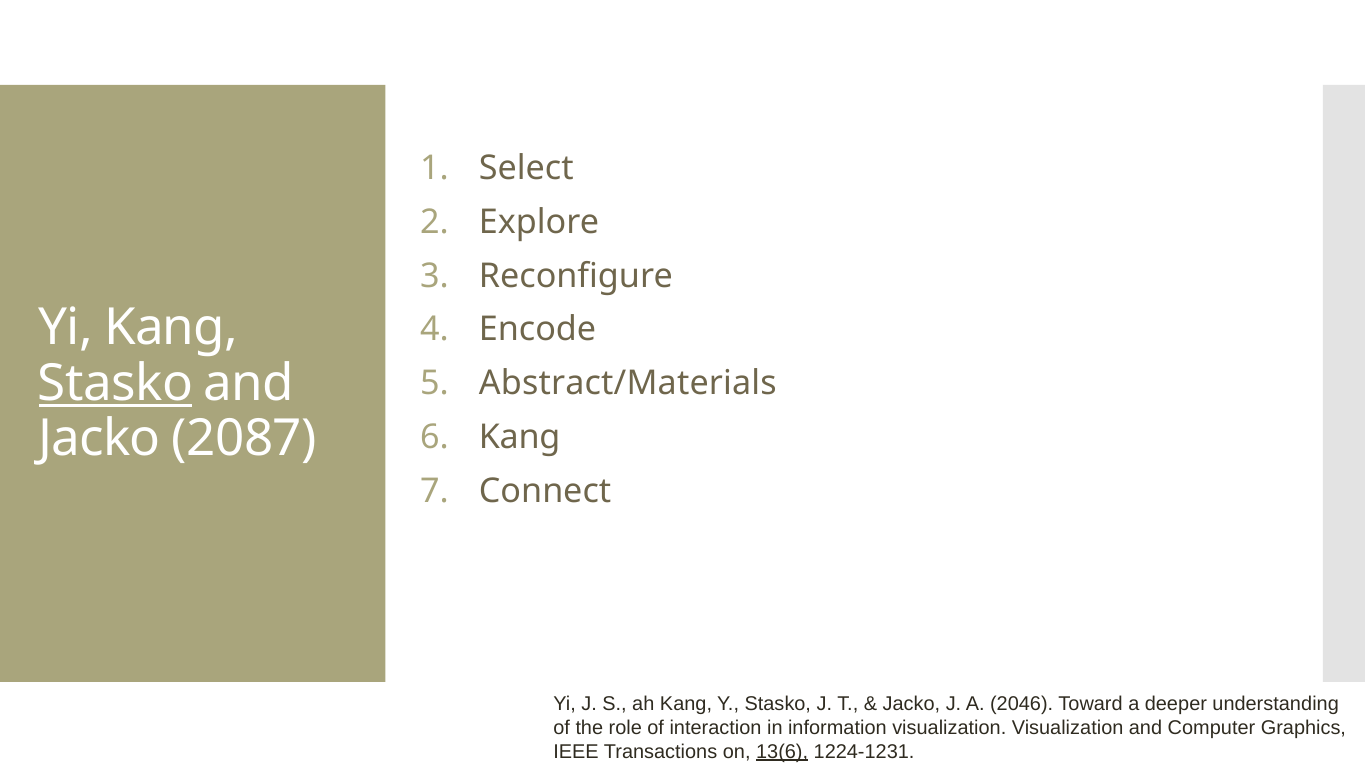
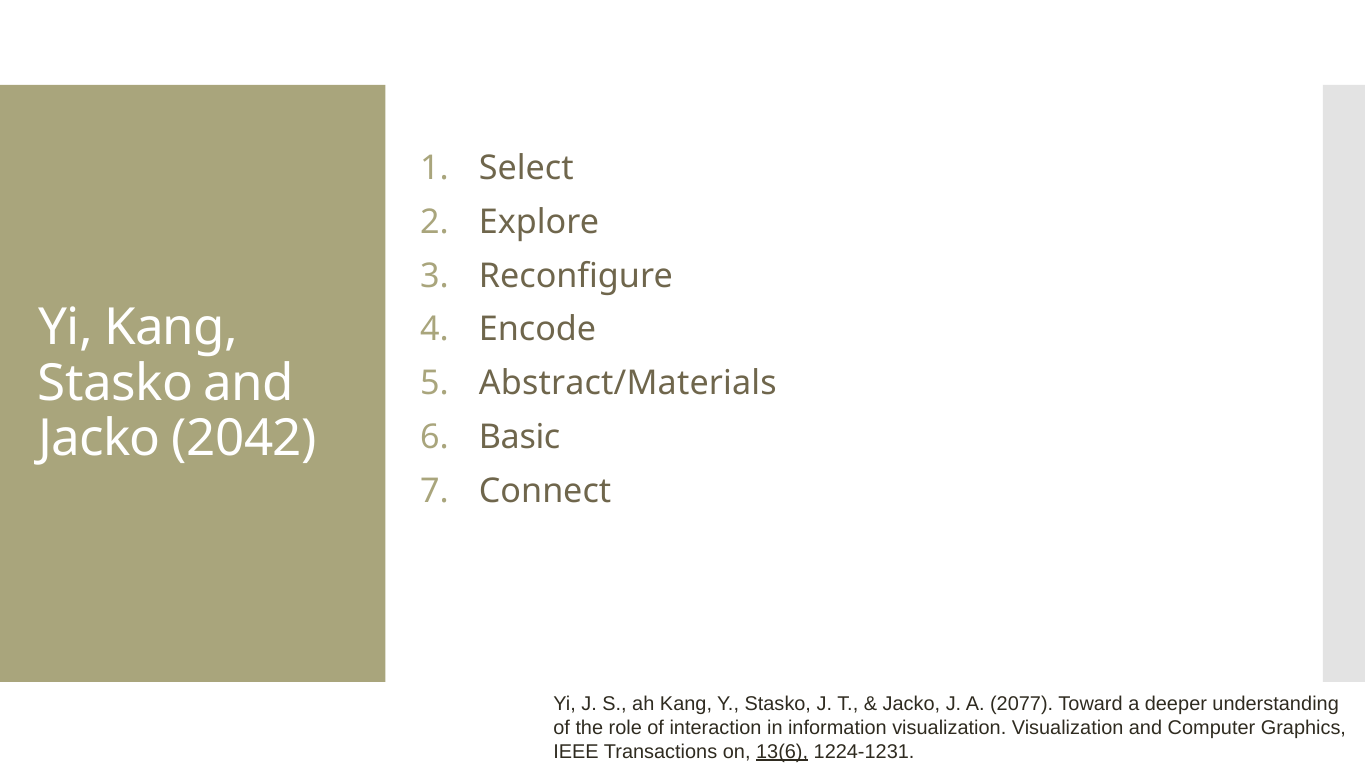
Stasko at (116, 383) underline: present -> none
2087: 2087 -> 2042
Kang at (520, 437): Kang -> Basic
2046: 2046 -> 2077
